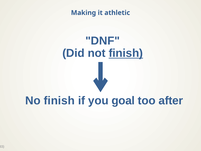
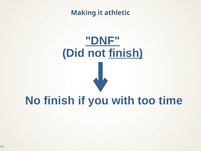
DNF underline: none -> present
goal: goal -> with
after: after -> time
